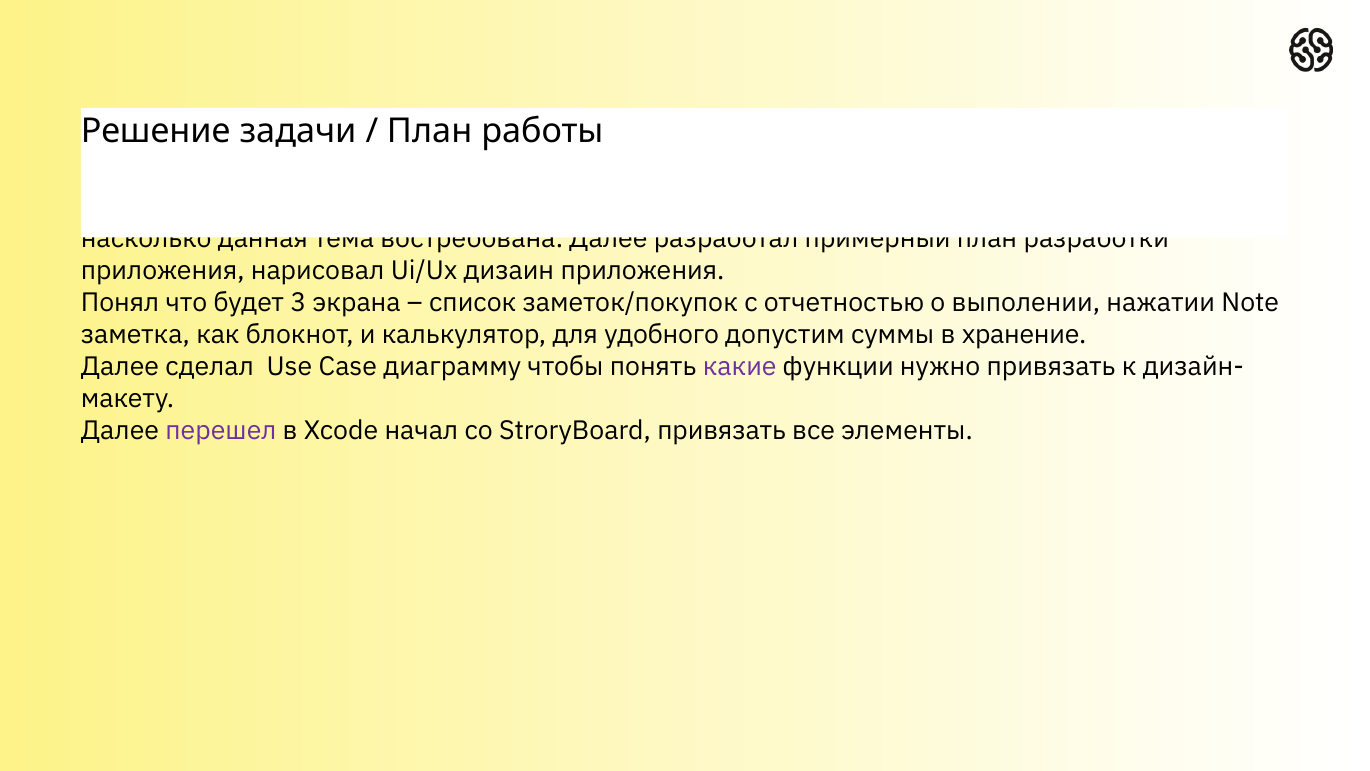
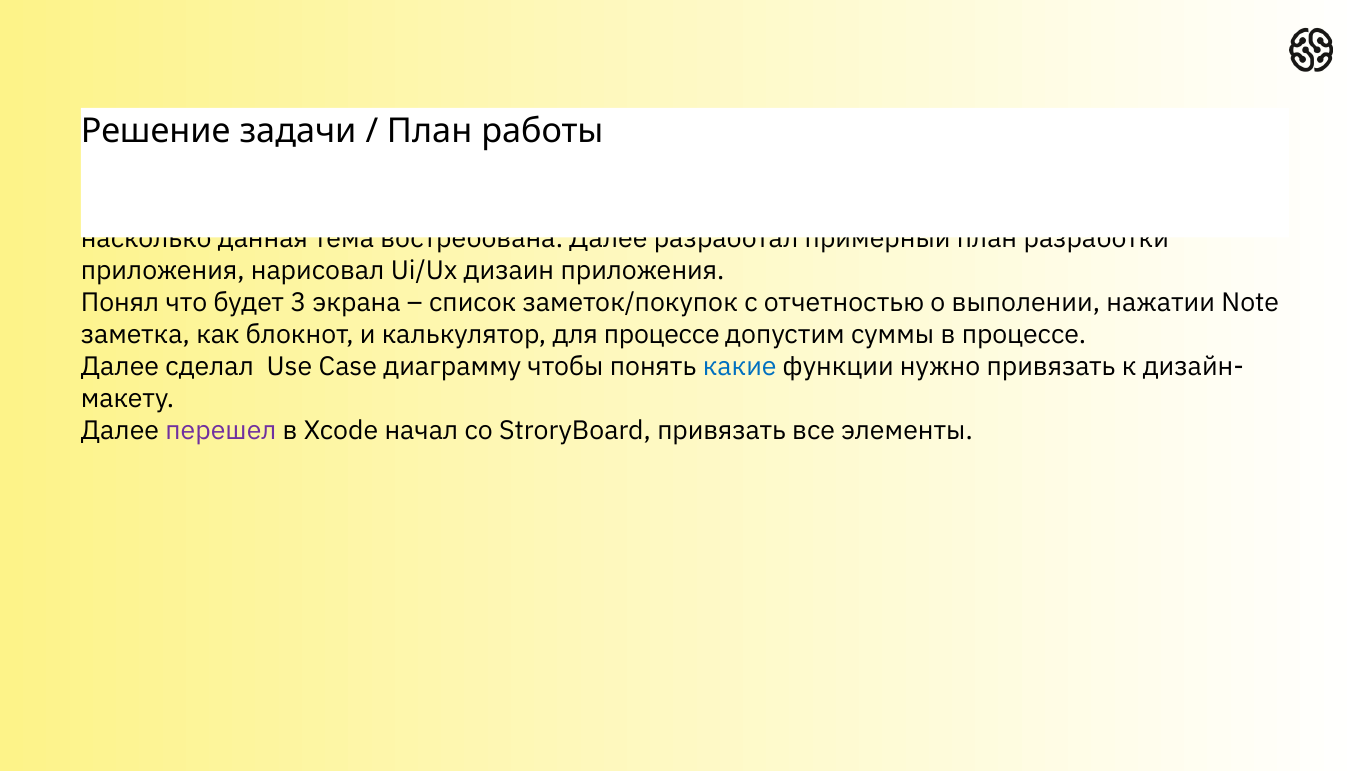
для удобного: удобного -> процессе
в хранение: хранение -> процессе
какие colour: purple -> blue
